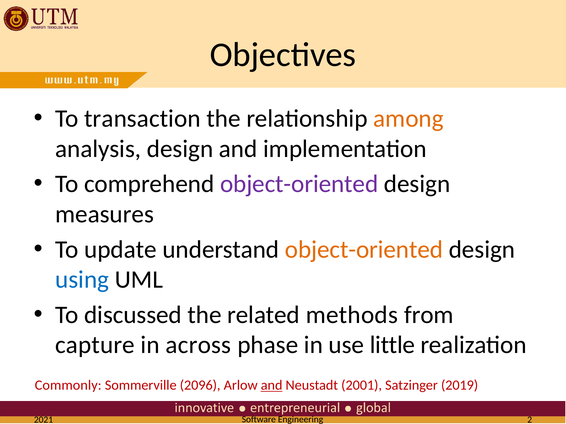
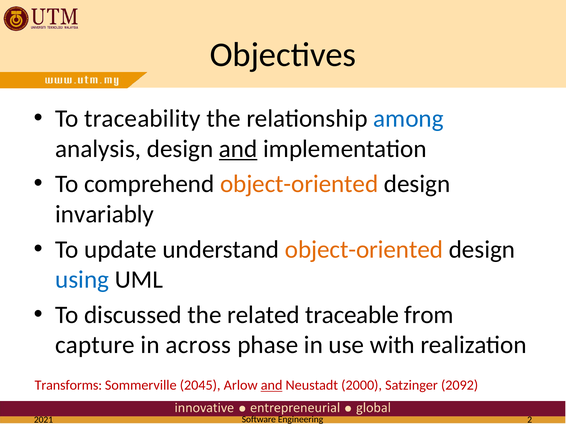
transaction: transaction -> traceability
among colour: orange -> blue
and at (238, 149) underline: none -> present
object-oriented at (299, 184) colour: purple -> orange
measures: measures -> invariably
methods: methods -> traceable
little: little -> with
Commonly: Commonly -> Transforms
2096: 2096 -> 2045
2001: 2001 -> 2000
2019: 2019 -> 2092
